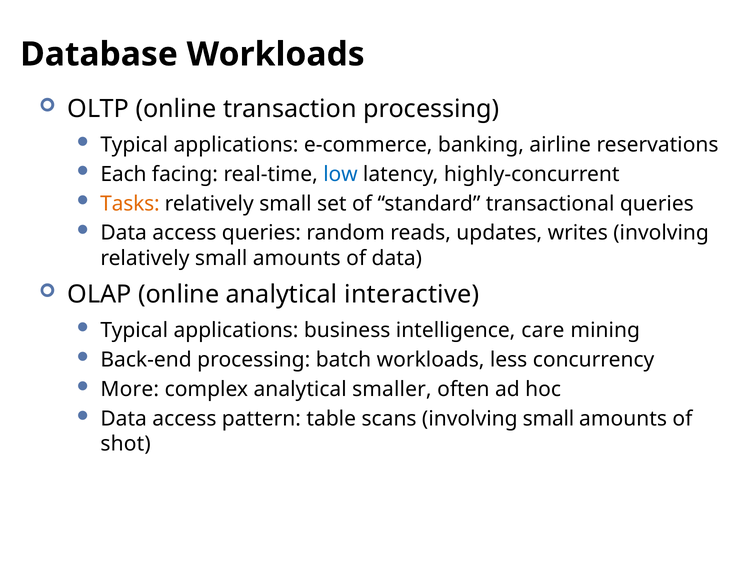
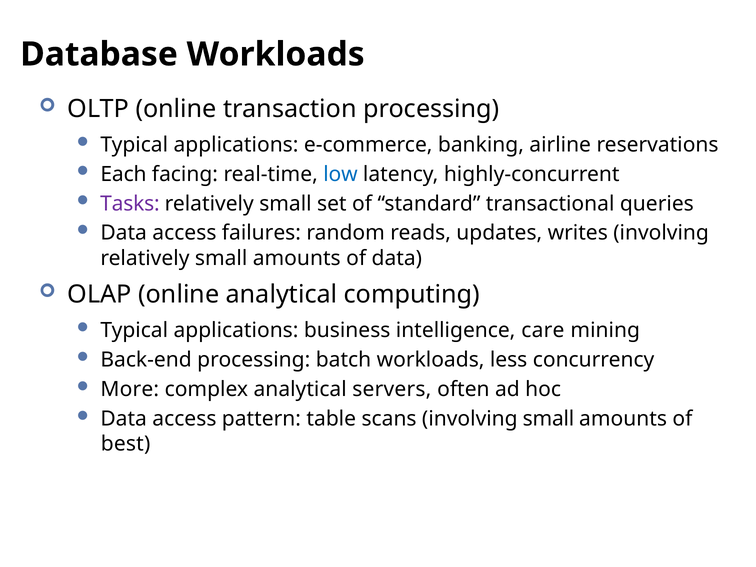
Tasks colour: orange -> purple
access queries: queries -> failures
interactive: interactive -> computing
smaller: smaller -> servers
shot: shot -> best
